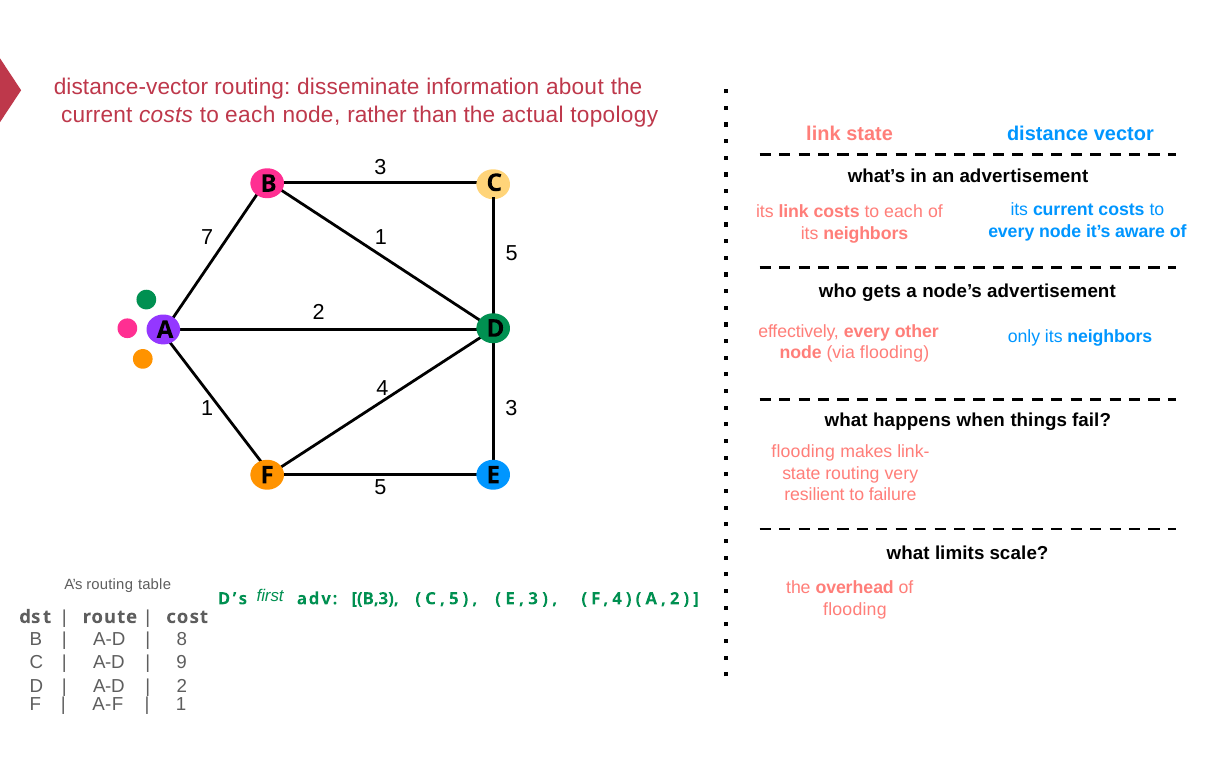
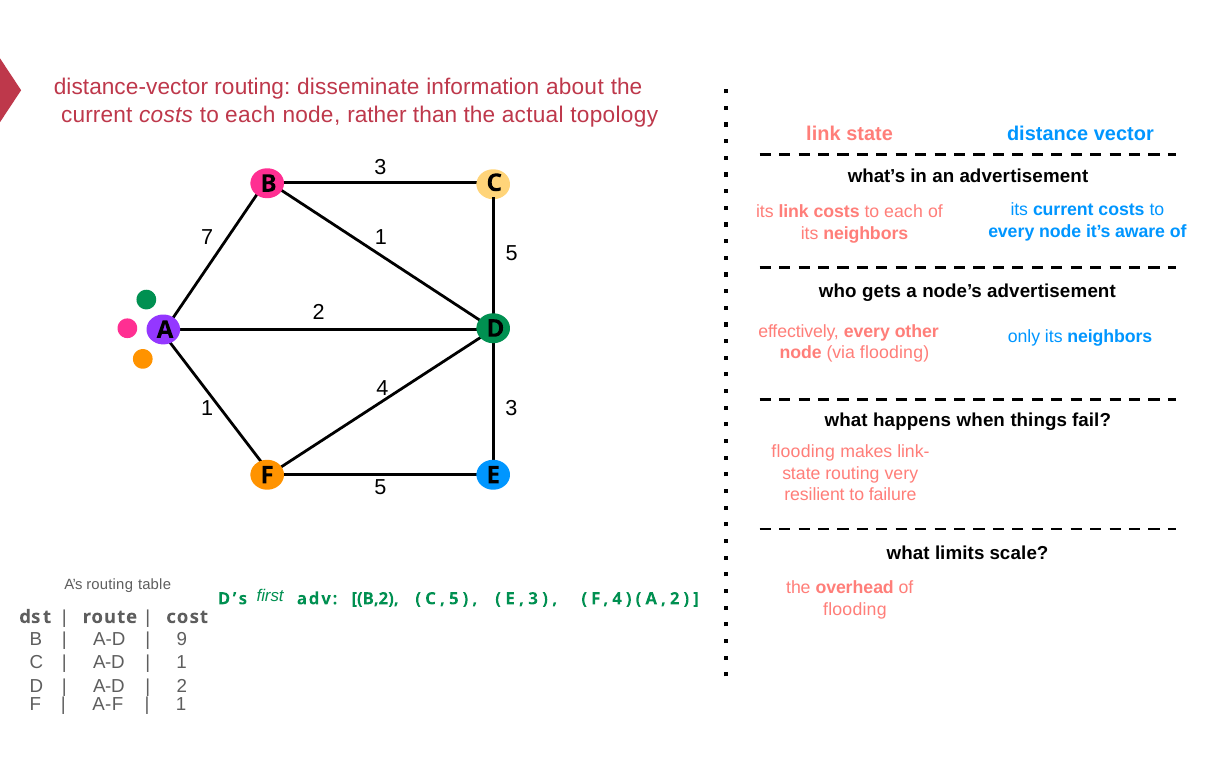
B,3: B,3 -> B,2
8: 8 -> 9
9 at (182, 662): 9 -> 1
